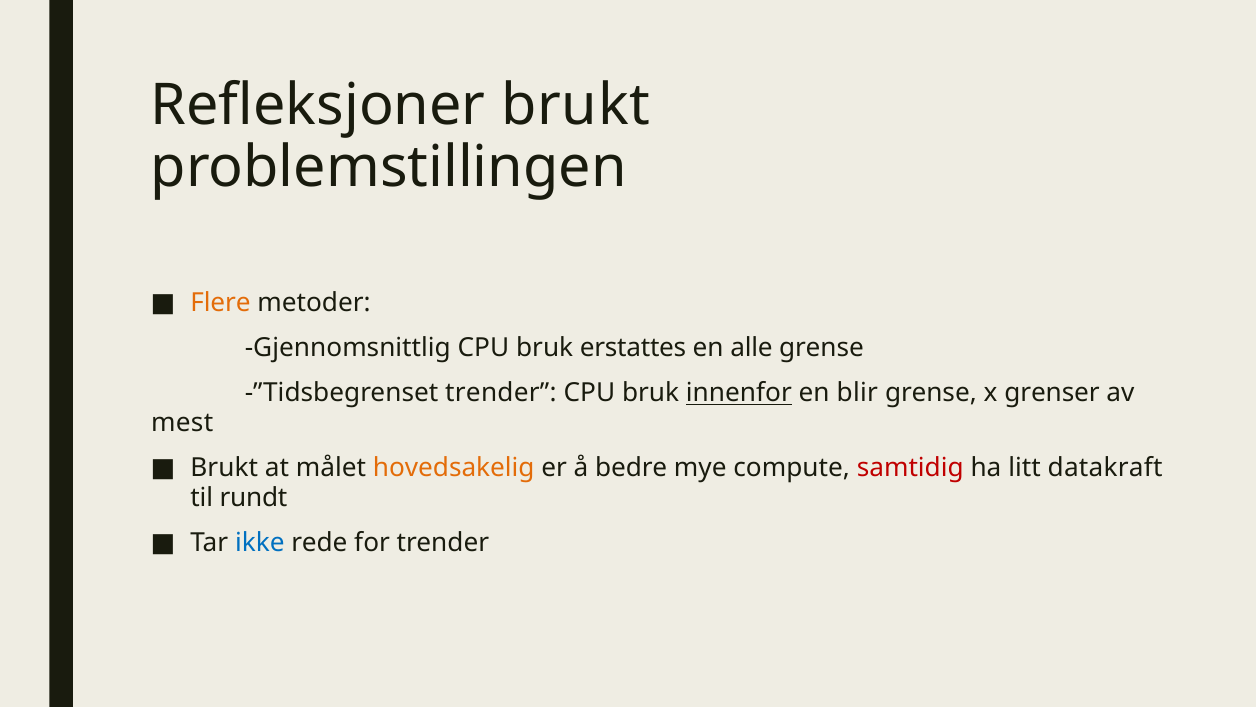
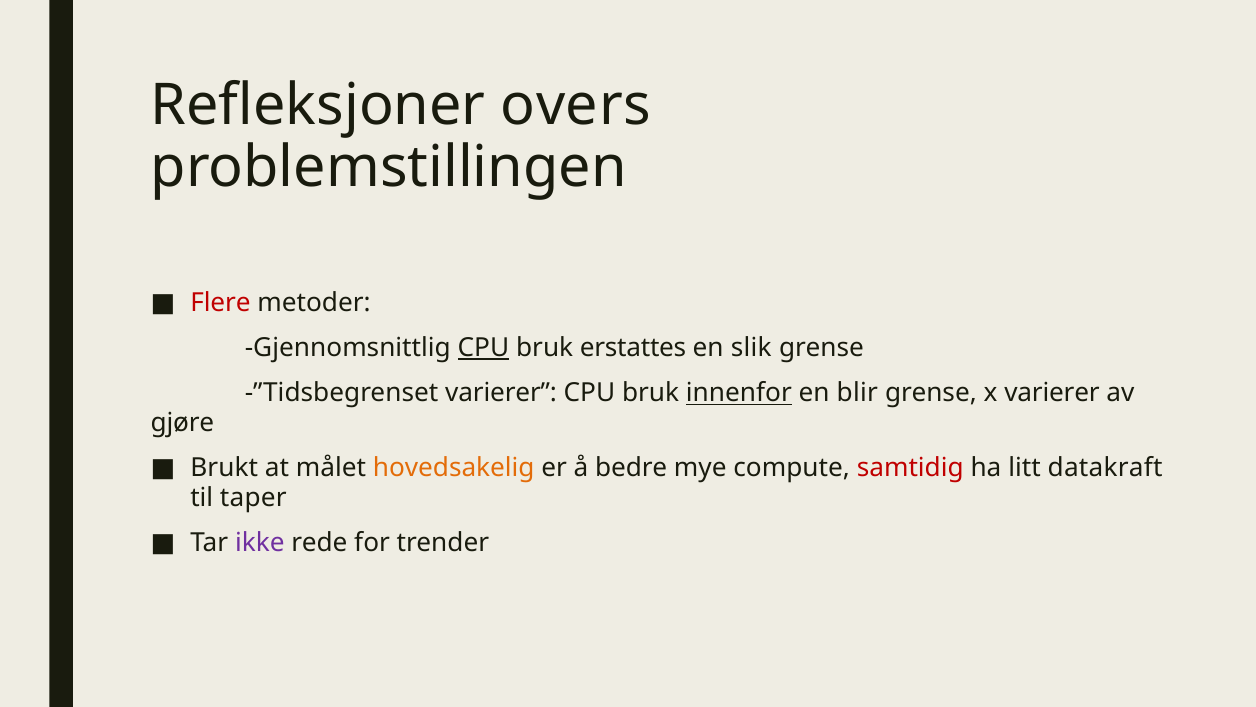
Refleksjoner brukt: brukt -> overs
Flere colour: orange -> red
CPU at (483, 348) underline: none -> present
alle: alle -> slik
-”Tidsbegrenset trender: trender -> varierer
x grenser: grenser -> varierer
mest: mest -> gjøre
rundt: rundt -> taper
ikke colour: blue -> purple
